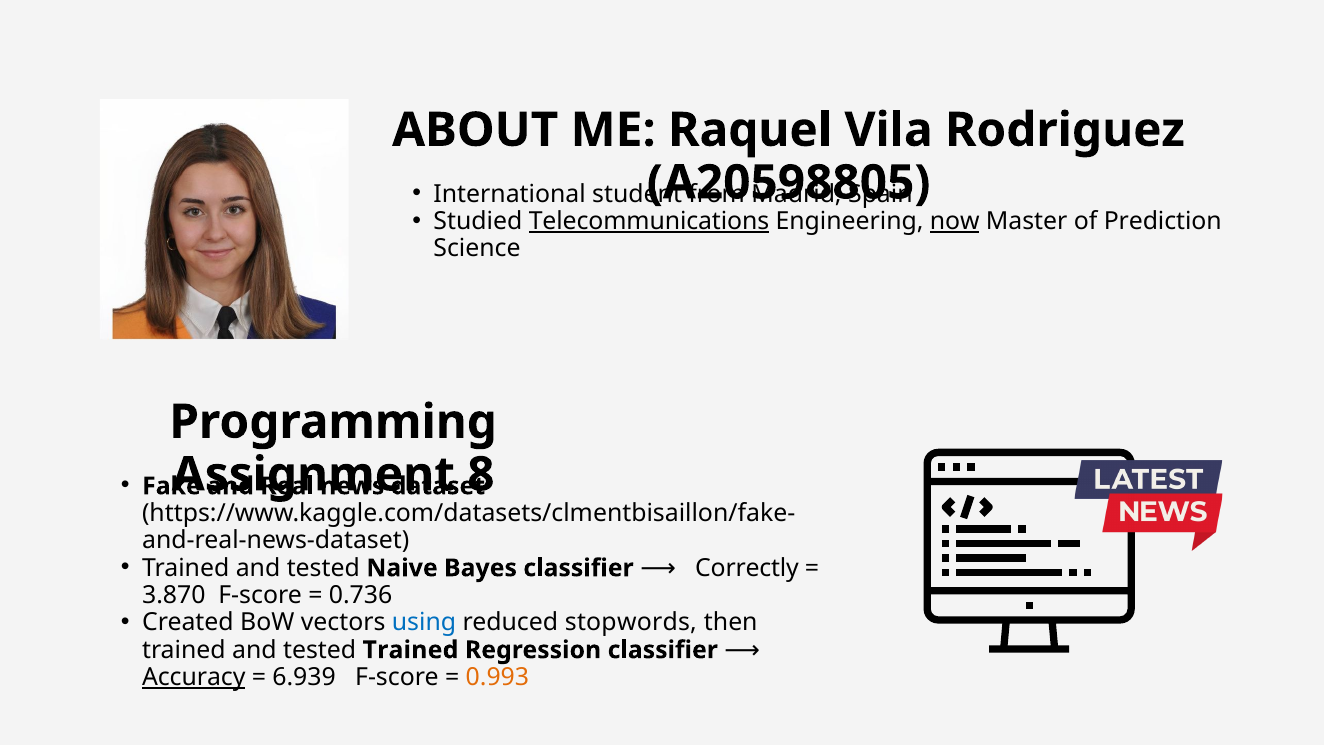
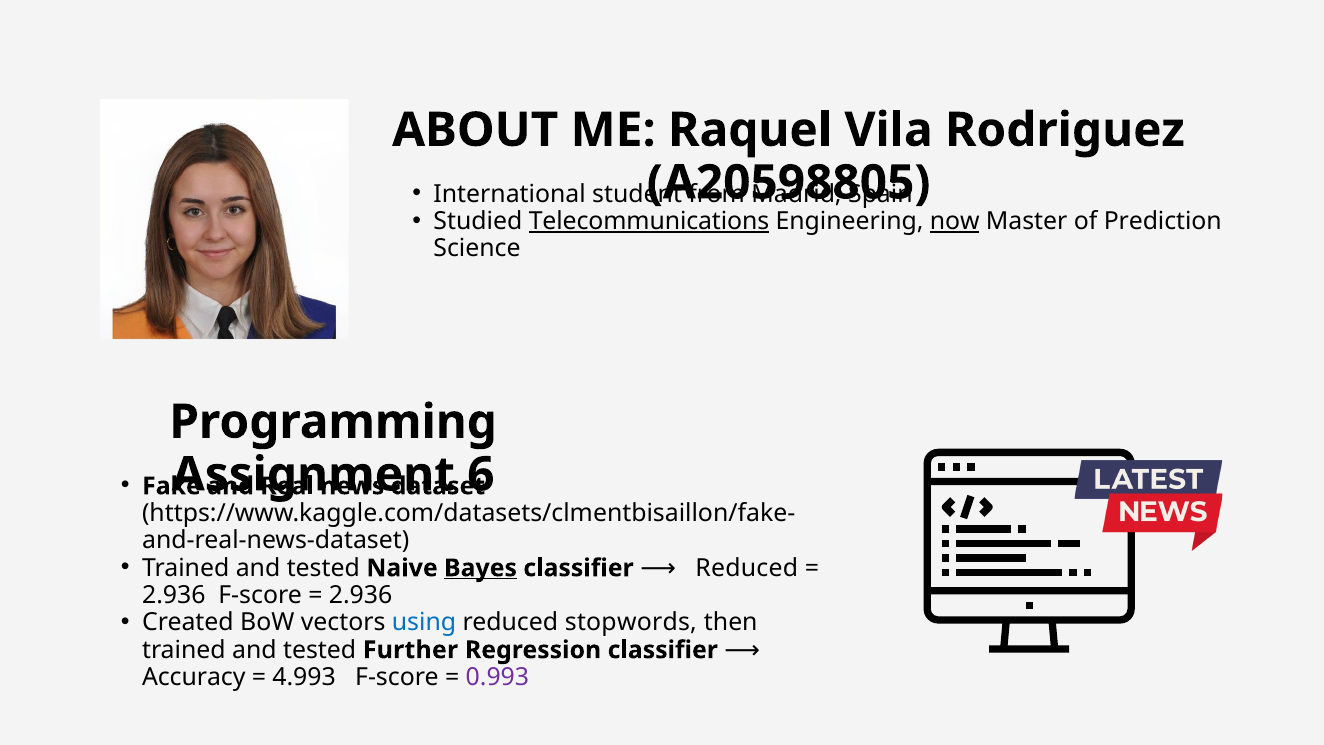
8: 8 -> 6
Bayes underline: none -> present
classifier Correctly: Correctly -> Reduced
3.870 at (174, 595): 3.870 -> 2.936
0.736 at (361, 595): 0.736 -> 2.936
tested Trained: Trained -> Further
Accuracy underline: present -> none
6.939: 6.939 -> 4.993
0.993 colour: orange -> purple
